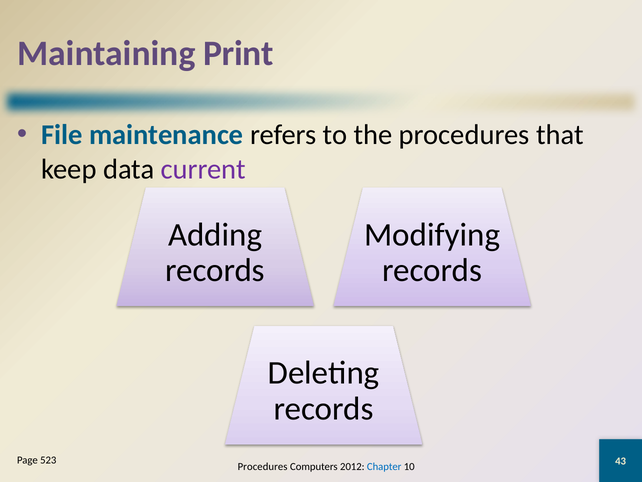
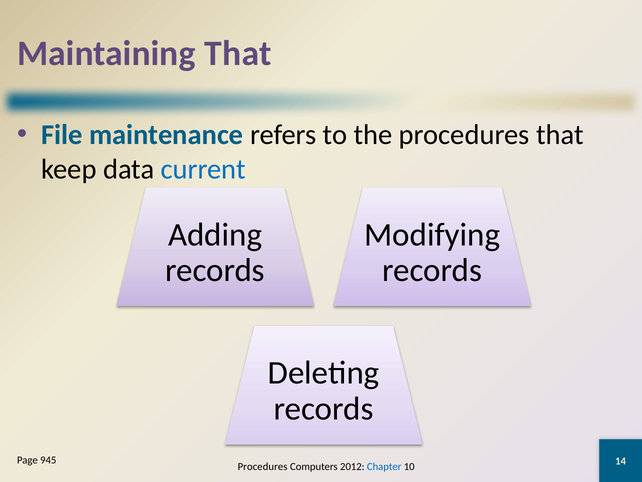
Maintaining Print: Print -> That
current colour: purple -> blue
523: 523 -> 945
43: 43 -> 14
